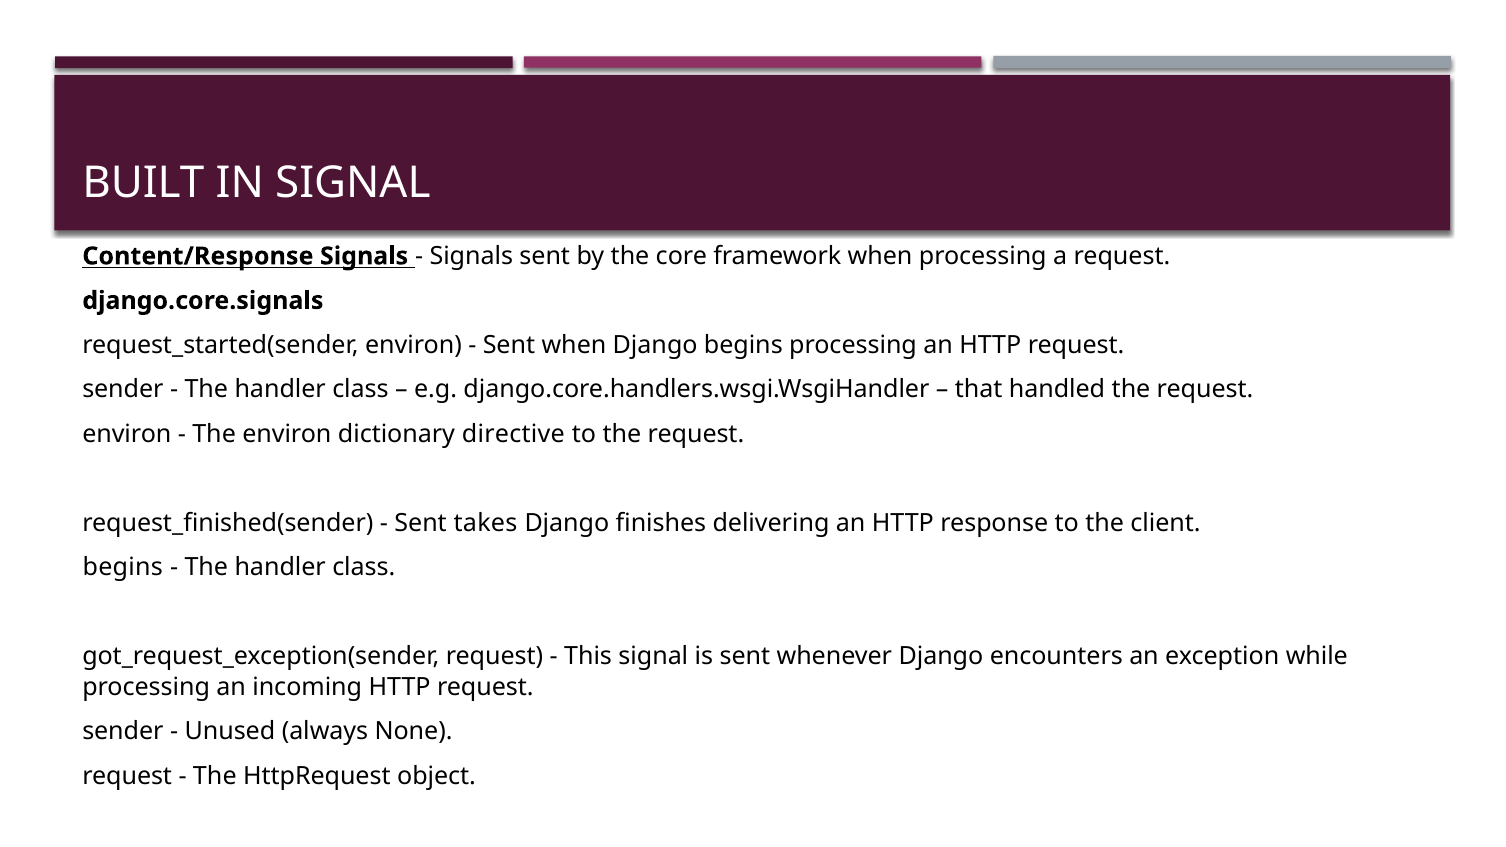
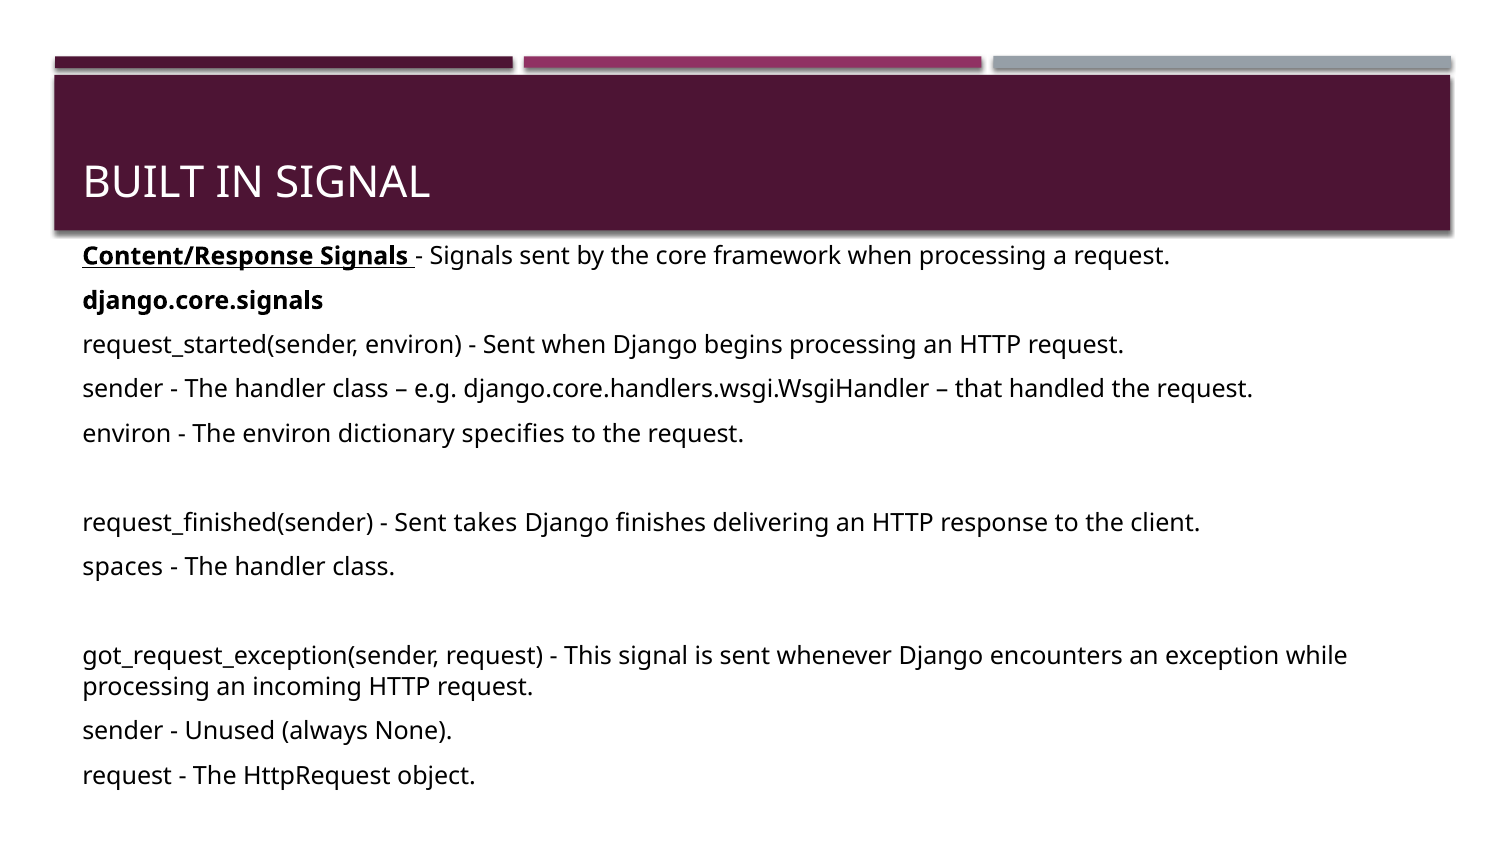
directive: directive -> specifies
begins at (123, 568): begins -> spaces
